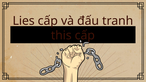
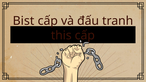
Lies: Lies -> Bist
